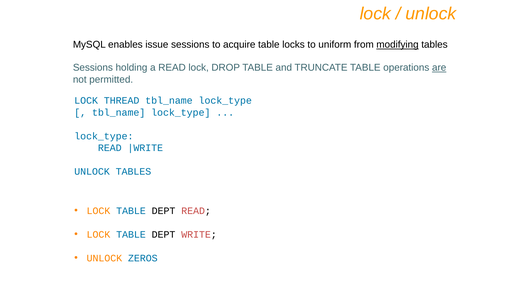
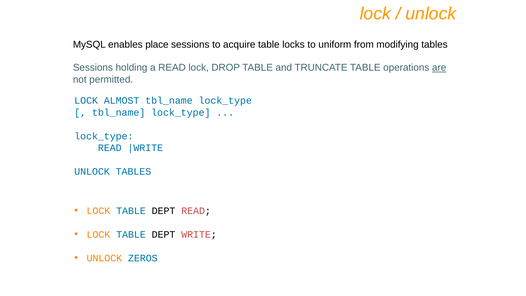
issue: issue -> place
modifying underline: present -> none
THREAD: THREAD -> ALMOST
